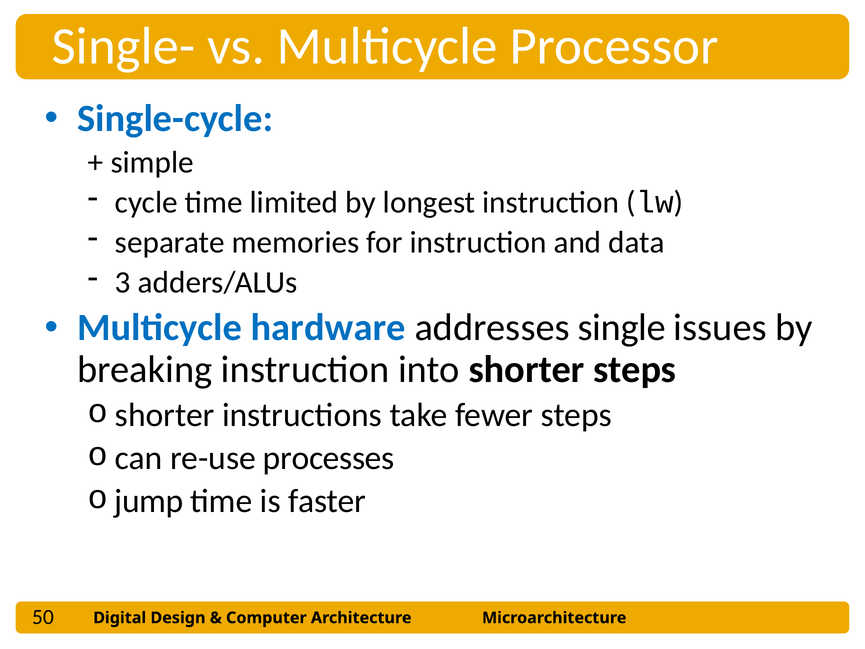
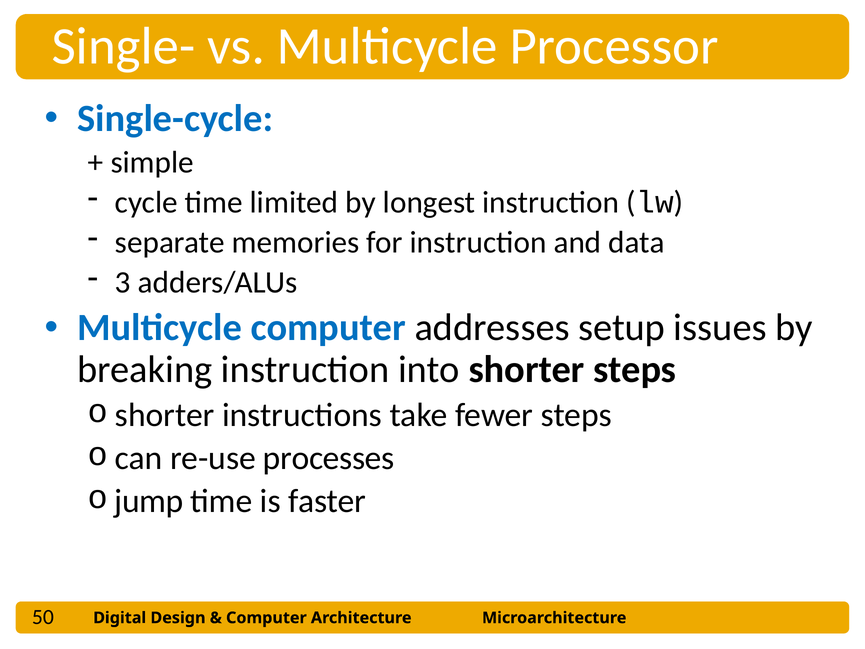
Multicycle hardware: hardware -> computer
single: single -> setup
